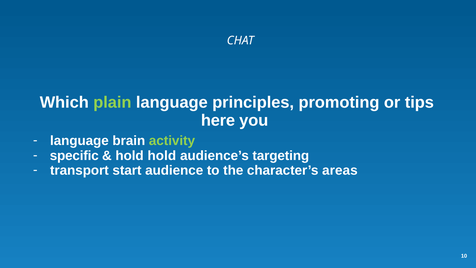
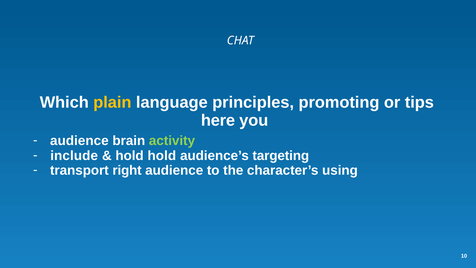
plain colour: light green -> yellow
language at (79, 141): language -> audience
specific: specific -> include
start: start -> right
areas: areas -> using
